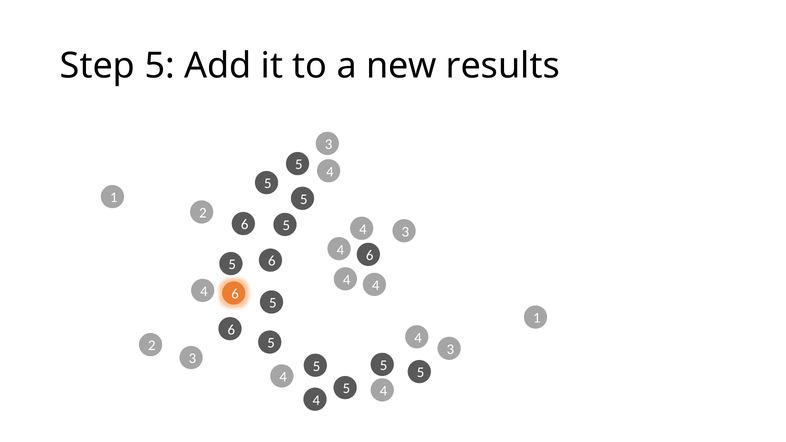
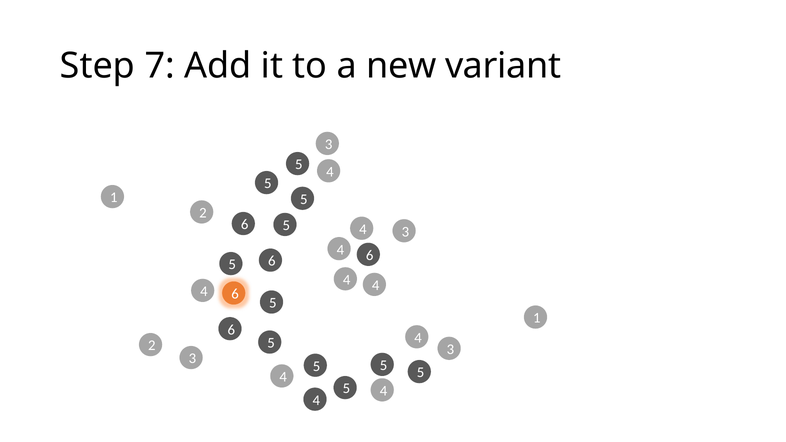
Step 5: 5 -> 7
results: results -> variant
